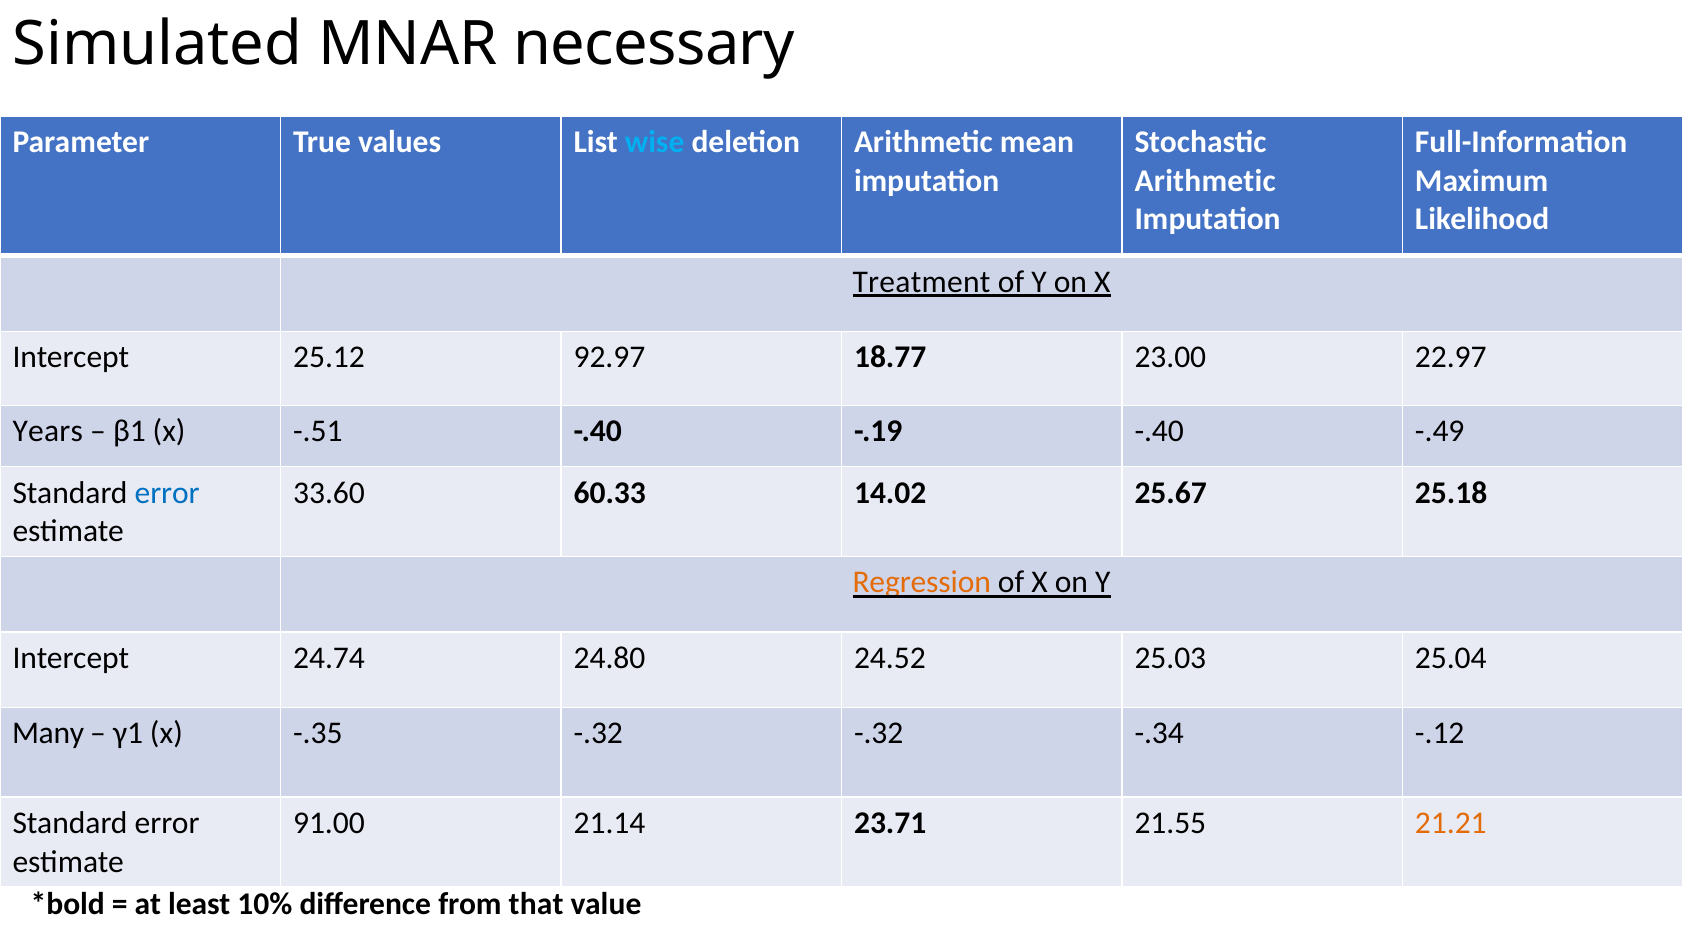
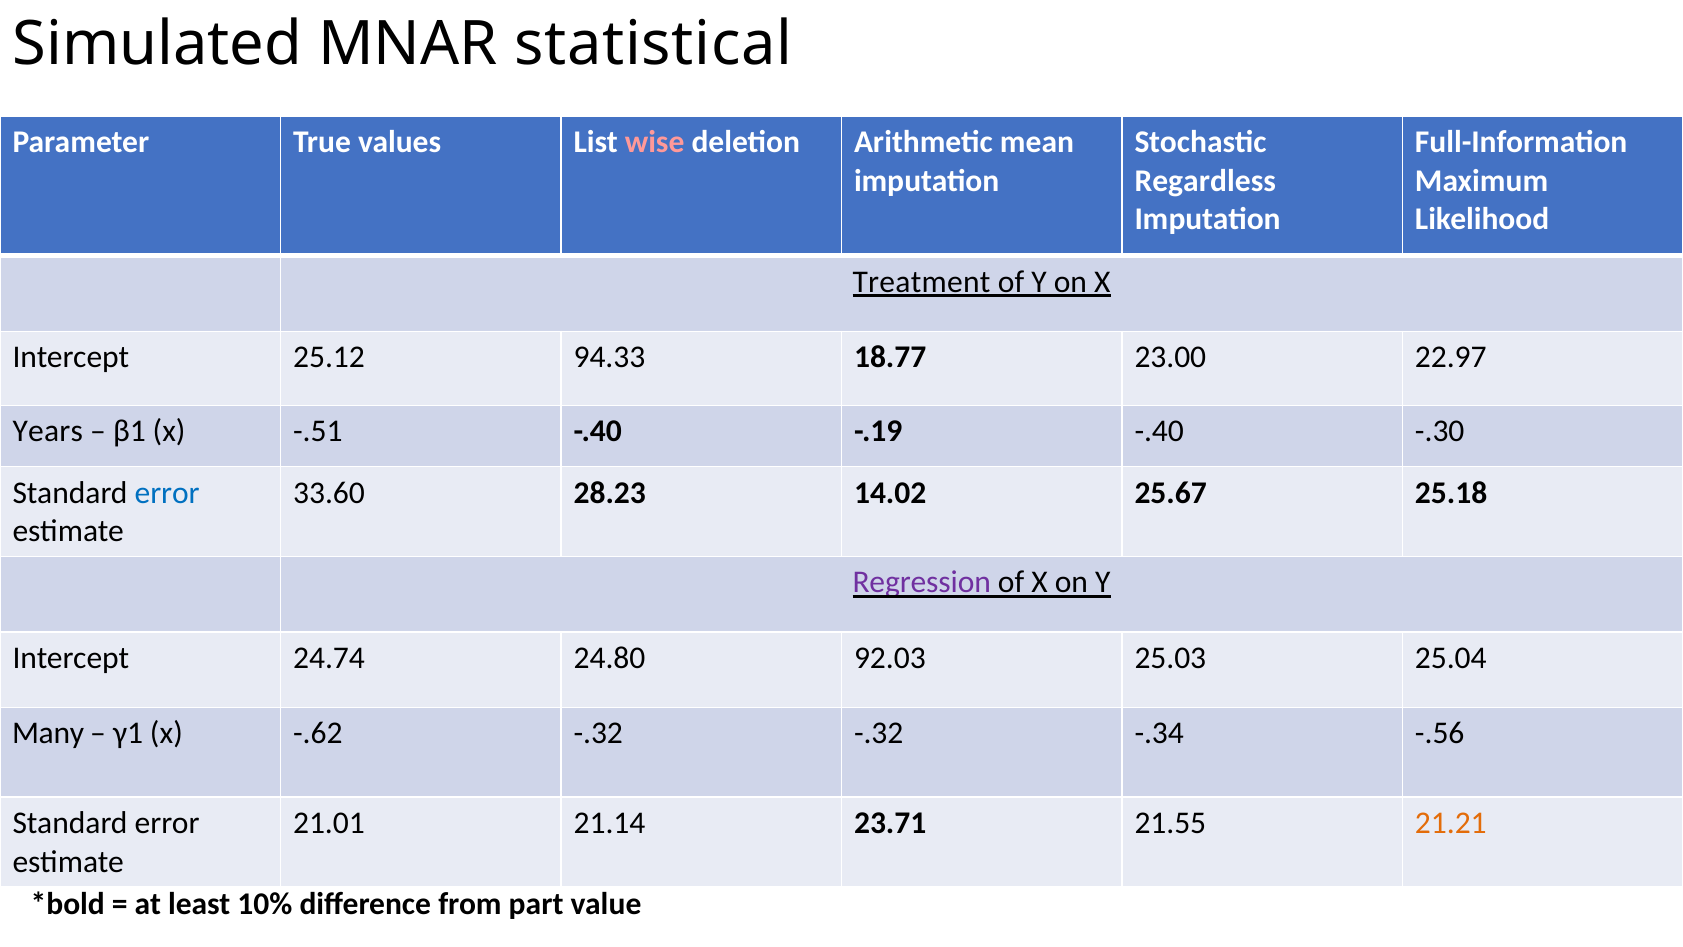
necessary: necessary -> statistical
wise colour: light blue -> pink
Arithmetic at (1205, 181): Arithmetic -> Regardless
92.97: 92.97 -> 94.33
-.49: -.49 -> -.30
60.33: 60.33 -> 28.23
Regression colour: orange -> purple
24.52: 24.52 -> 92.03
-.35: -.35 -> -.62
-.12: -.12 -> -.56
91.00: 91.00 -> 21.01
that: that -> part
